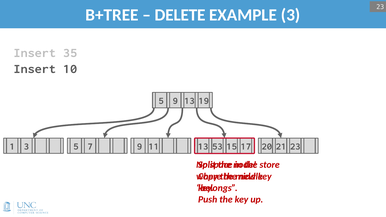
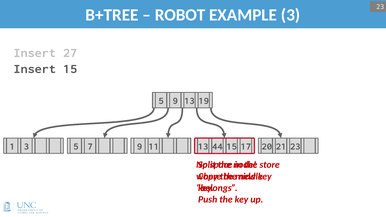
DELETE: DELETE -> ROBOT
35: 35 -> 27
Insert 10: 10 -> 15
53: 53 -> 44
